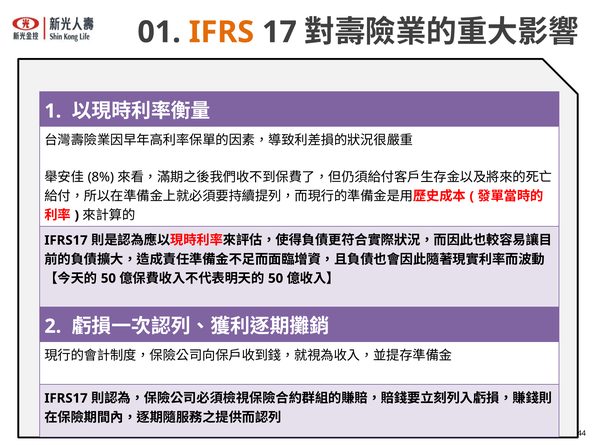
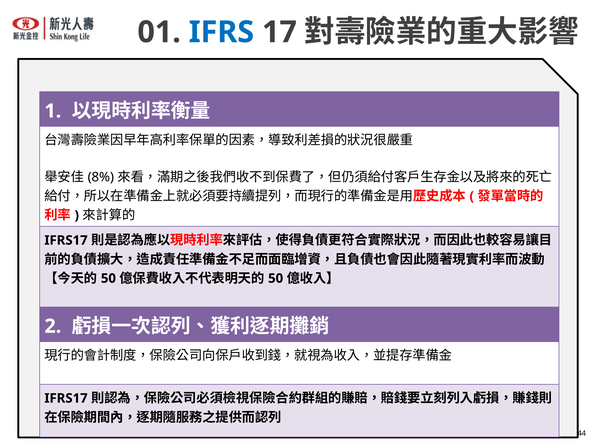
IFRS colour: orange -> blue
